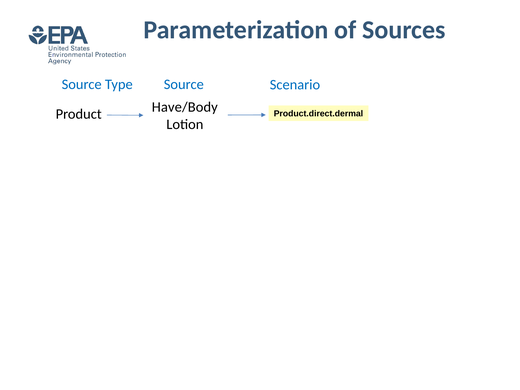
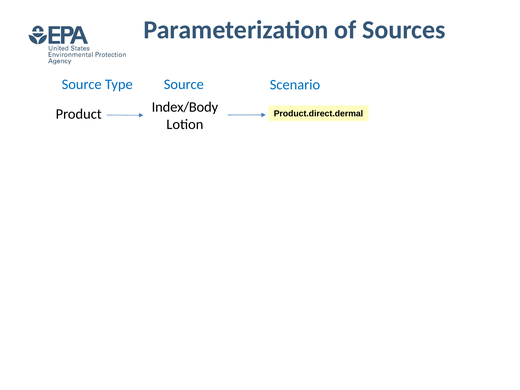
Have/Body: Have/Body -> Index/Body
